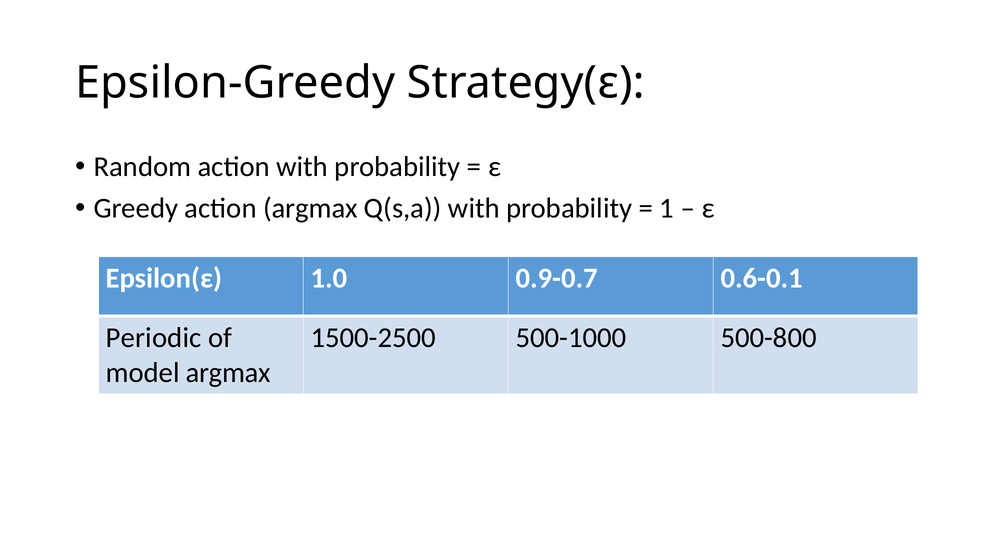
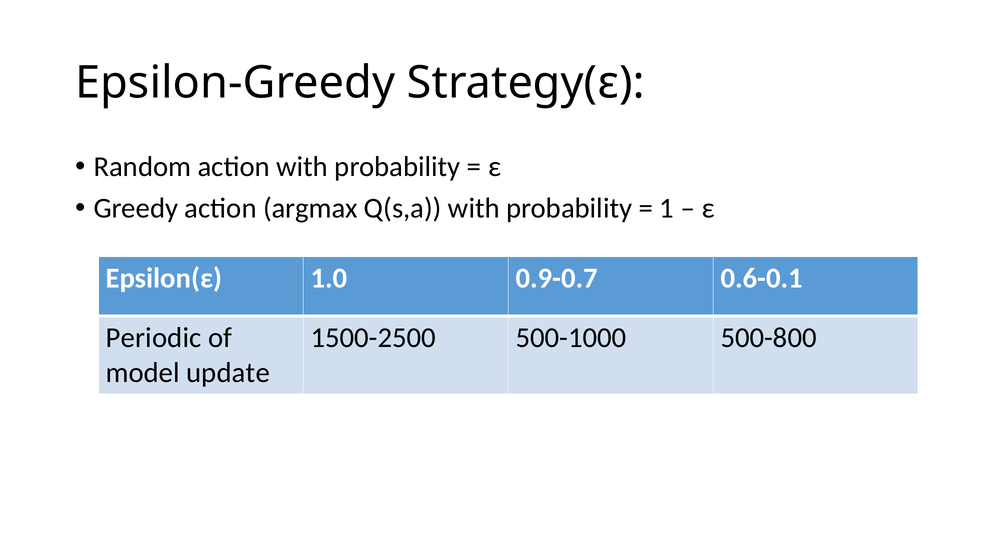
model argmax: argmax -> update
